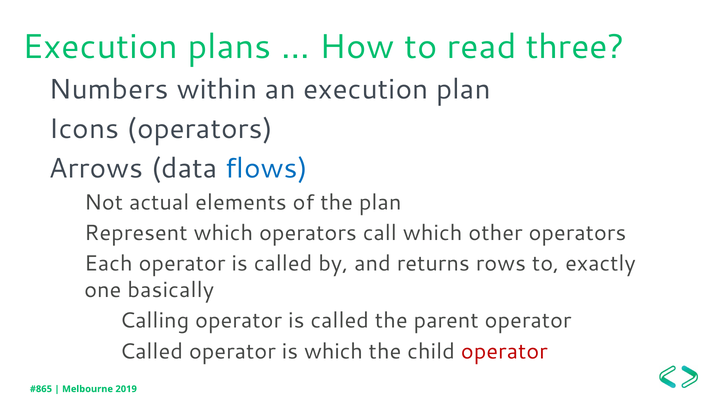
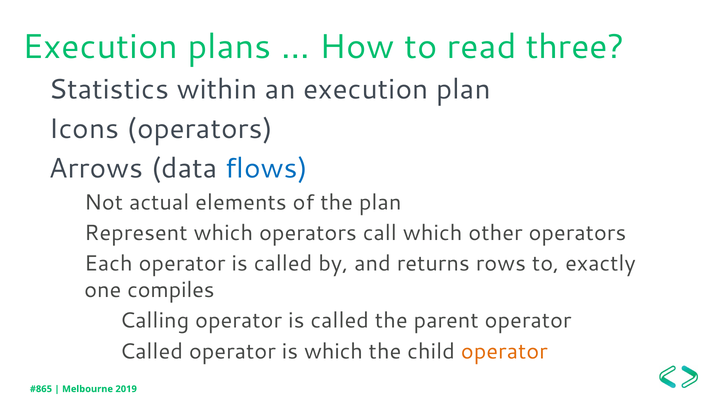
Numbers: Numbers -> Statistics
basically: basically -> compiles
operator at (504, 351) colour: red -> orange
